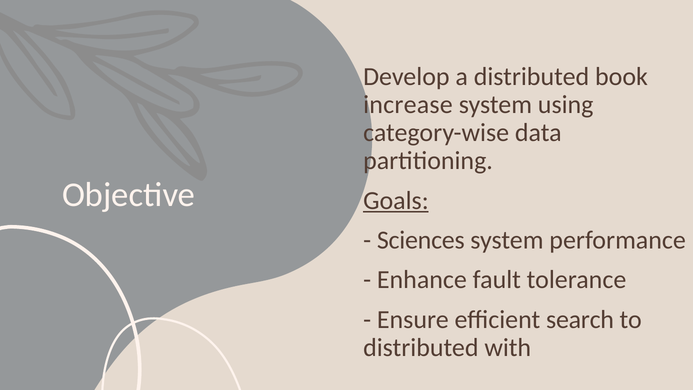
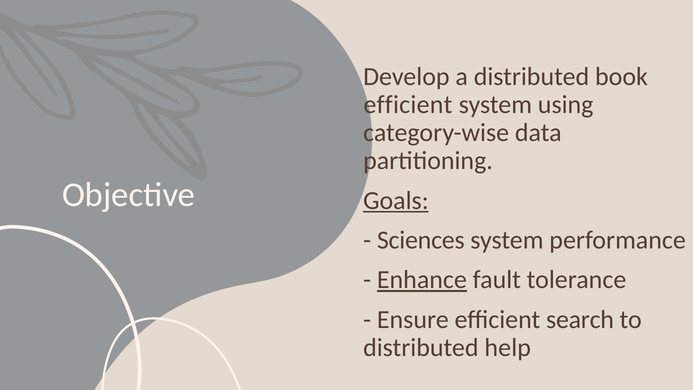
increase at (408, 105): increase -> efficient
Enhance underline: none -> present
with: with -> help
